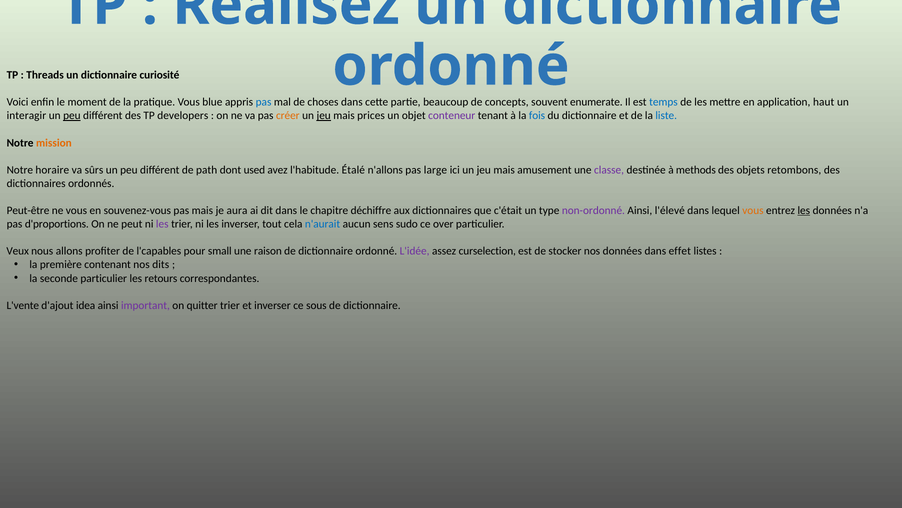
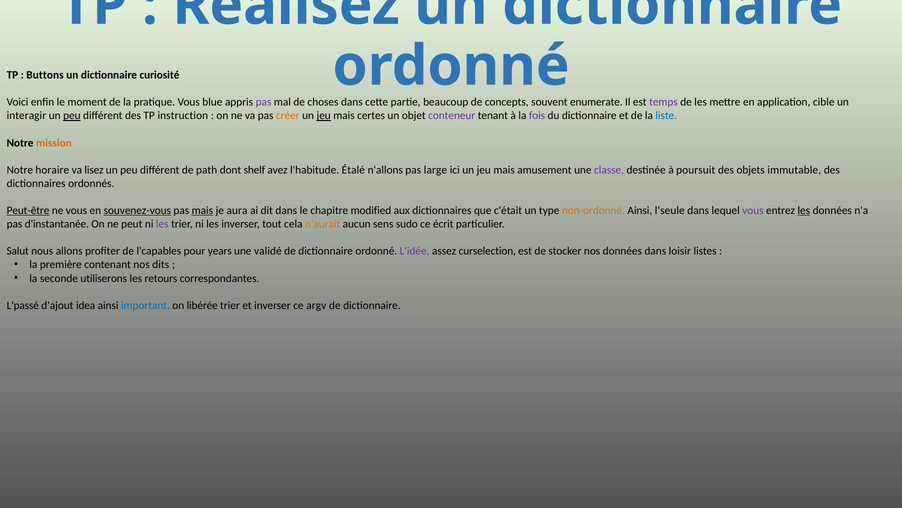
Threads: Threads -> Buttons
pas at (264, 102) colour: blue -> purple
temps colour: blue -> purple
haut: haut -> cible
developers: developers -> instruction
prices: prices -> certes
fois colour: blue -> purple
sûrs: sûrs -> lisez
used: used -> shelf
methods: methods -> poursuit
retombons: retombons -> immutable
Peut-être underline: none -> present
souvenez-vous underline: none -> present
mais at (202, 210) underline: none -> present
déchiffre: déchiffre -> modified
non-ordonné colour: purple -> orange
l'élevé: l'élevé -> l'seule
vous at (753, 210) colour: orange -> purple
d'proportions: d'proportions -> d'instantanée
n'aurait colour: blue -> orange
over: over -> écrit
Veux: Veux -> Salut
small: small -> years
raison: raison -> validé
effet: effet -> loisir
seconde particulier: particulier -> utiliserons
L'vente: L'vente -> L'passé
important colour: purple -> blue
quitter: quitter -> libérée
sous: sous -> argv
